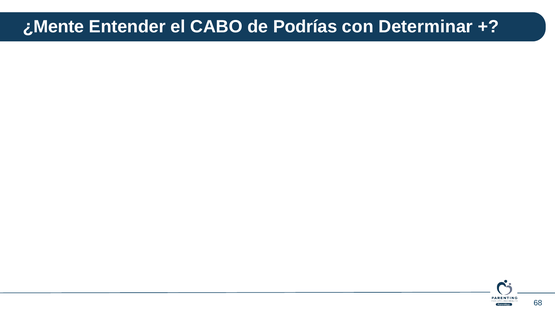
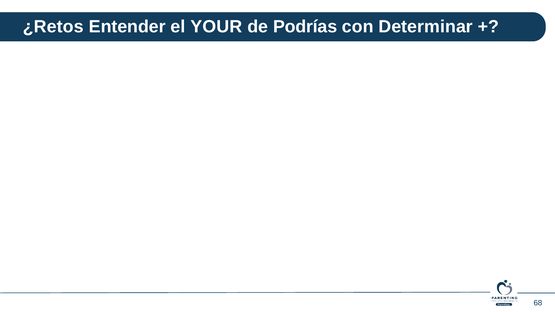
¿Mente: ¿Mente -> ¿Retos
CABO: CABO -> YOUR
